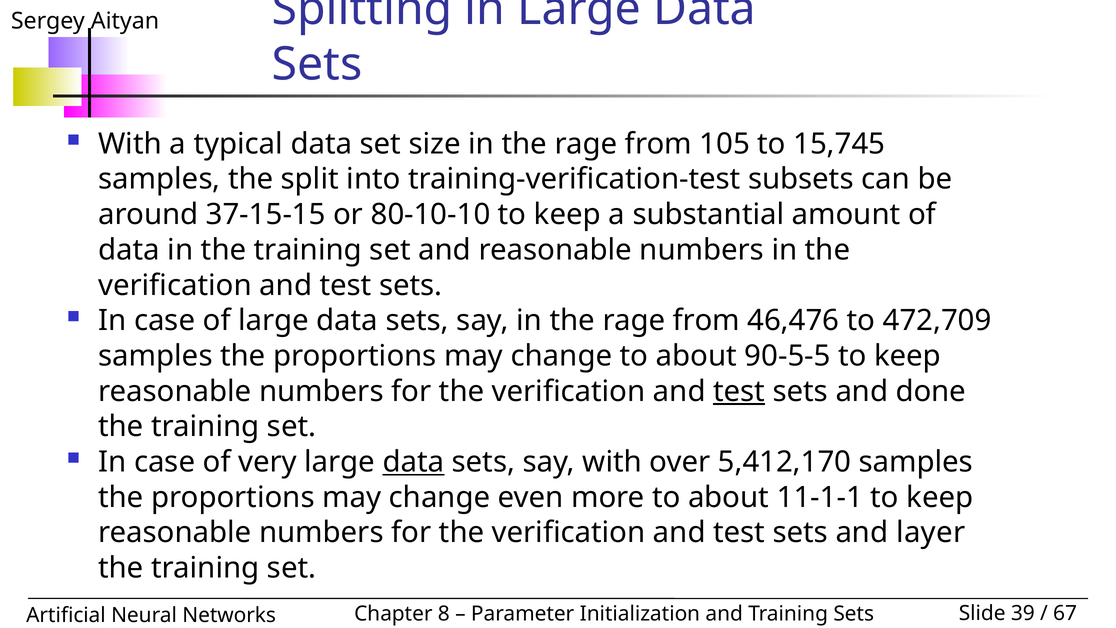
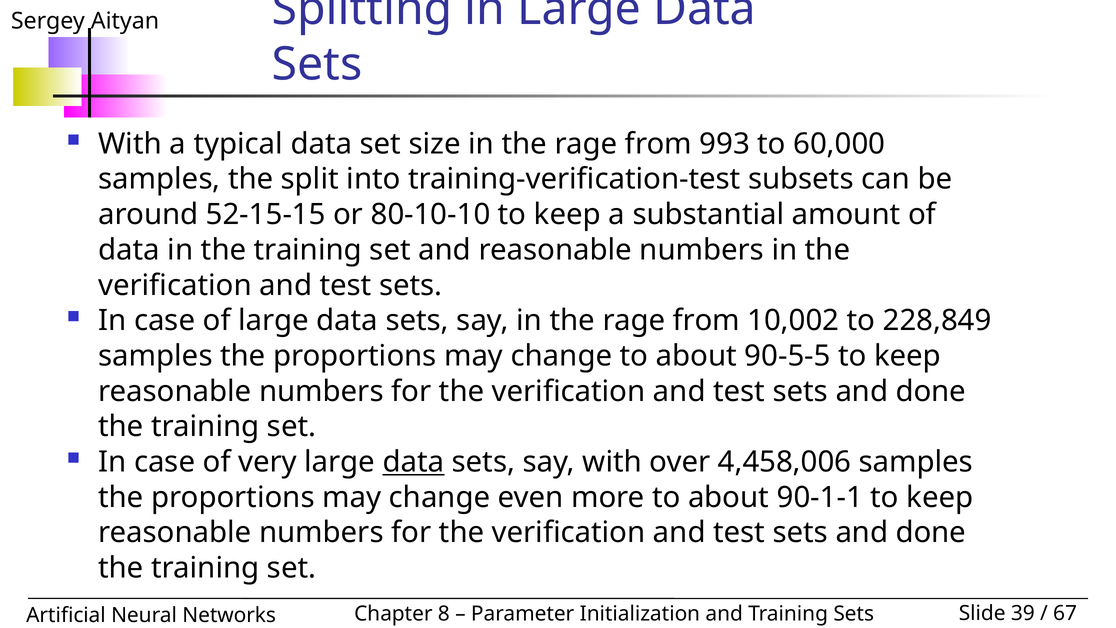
105: 105 -> 993
15,745: 15,745 -> 60,000
37-15-15: 37-15-15 -> 52-15-15
46,476: 46,476 -> 10,002
472,709: 472,709 -> 228,849
test at (739, 391) underline: present -> none
5,412,170: 5,412,170 -> 4,458,006
11-1-1: 11-1-1 -> 90-1-1
layer at (931, 532): layer -> done
